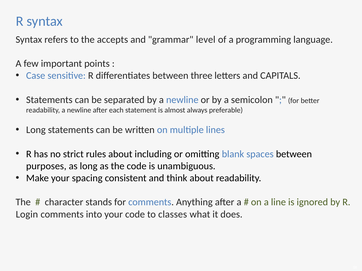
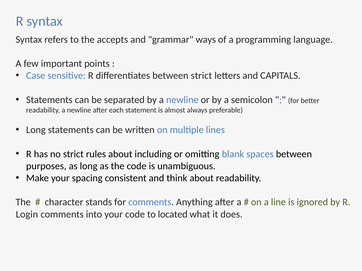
level: level -> ways
between three: three -> strict
classes: classes -> located
